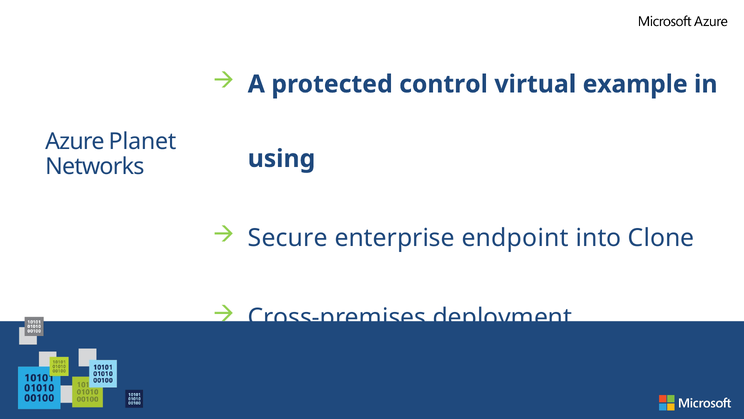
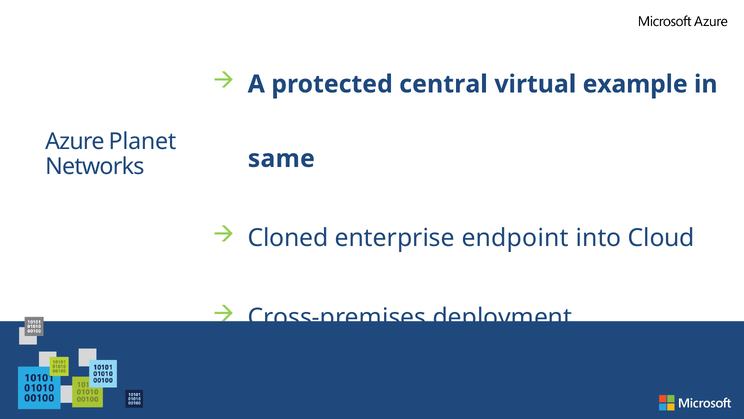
control: control -> central
using: using -> same
Secure: Secure -> Cloned
Clone: Clone -> Cloud
